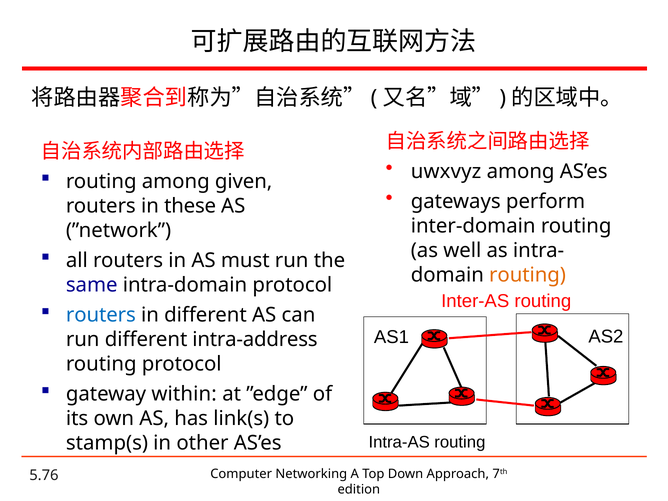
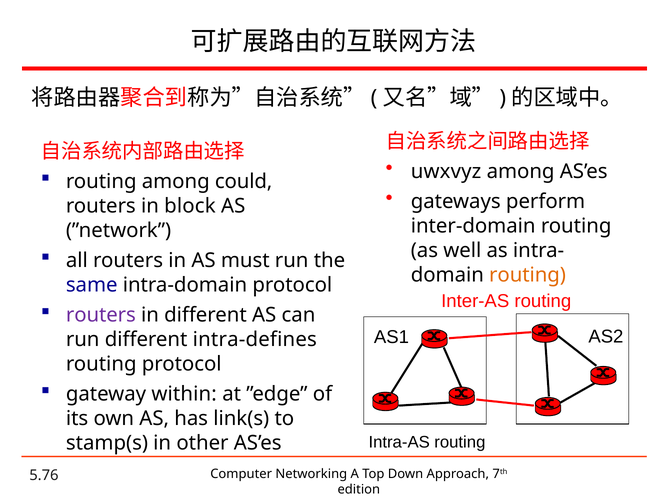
given: given -> could
these: these -> block
routers at (101, 315) colour: blue -> purple
intra-address: intra-address -> intra-defines
